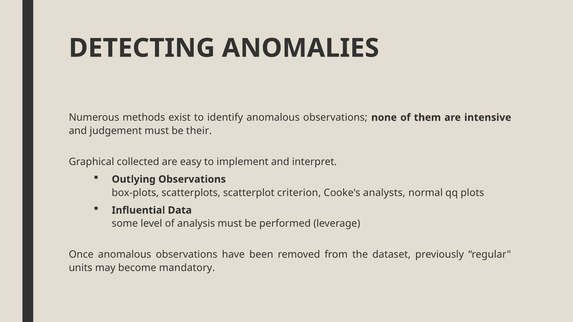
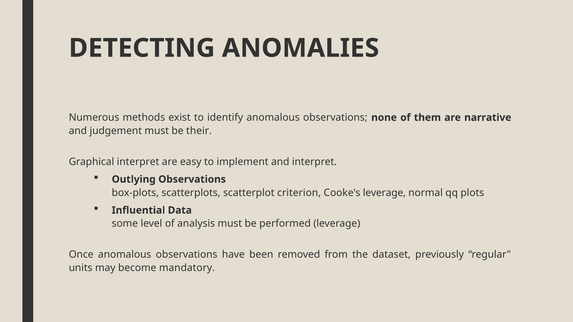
intensive: intensive -> narrative
Graphical collected: collected -> interpret
Cooke's analysts: analysts -> leverage
